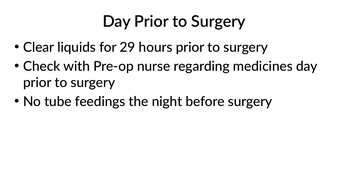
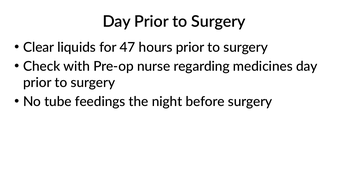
29: 29 -> 47
